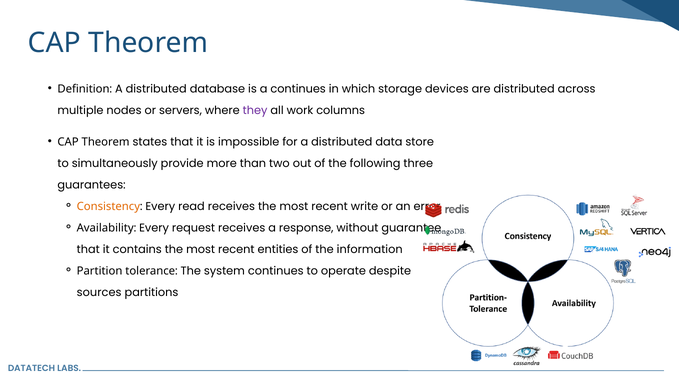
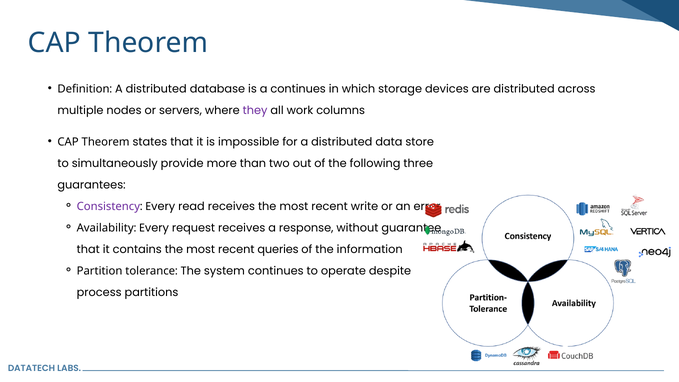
Consistency colour: orange -> purple
entities: entities -> queries
sources: sources -> process
